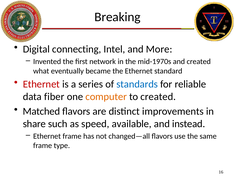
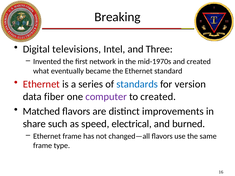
connecting: connecting -> televisions
More: More -> Three
reliable: reliable -> version
computer colour: orange -> purple
available: available -> electrical
instead: instead -> burned
